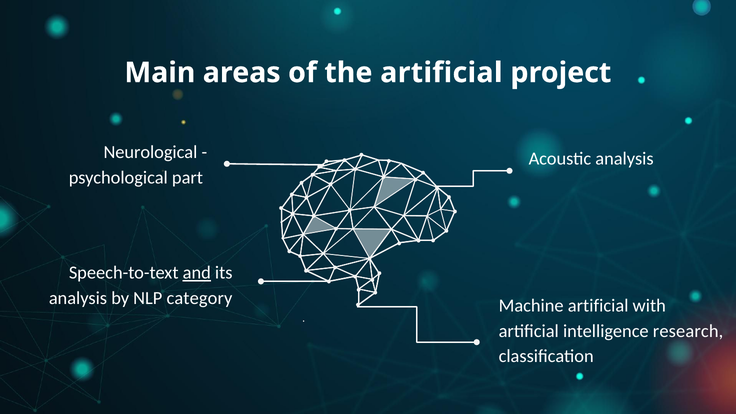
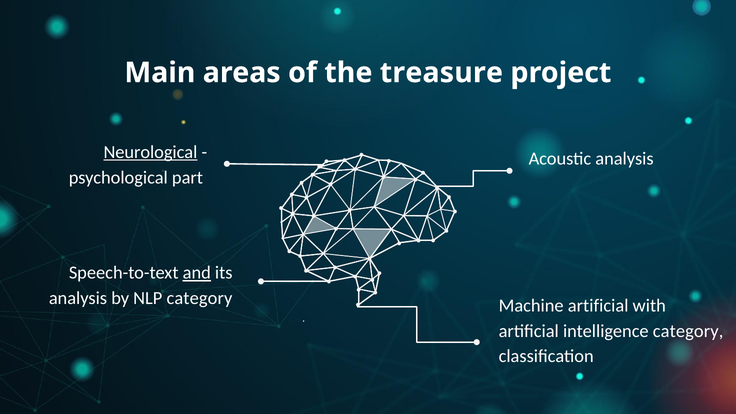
the artificial: artificial -> treasure
Neurological underline: none -> present
intelligence research: research -> category
